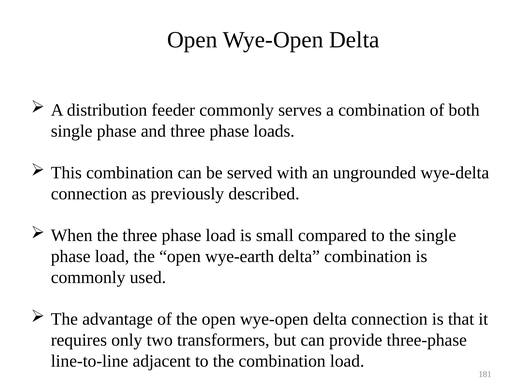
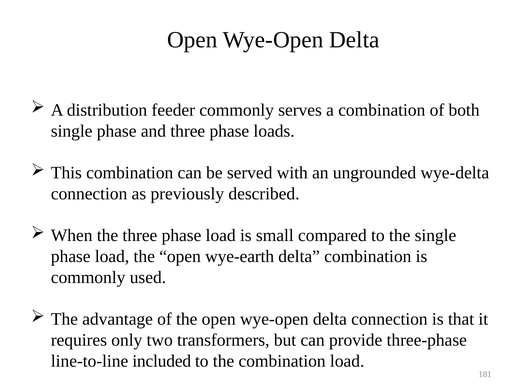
adjacent: adjacent -> included
